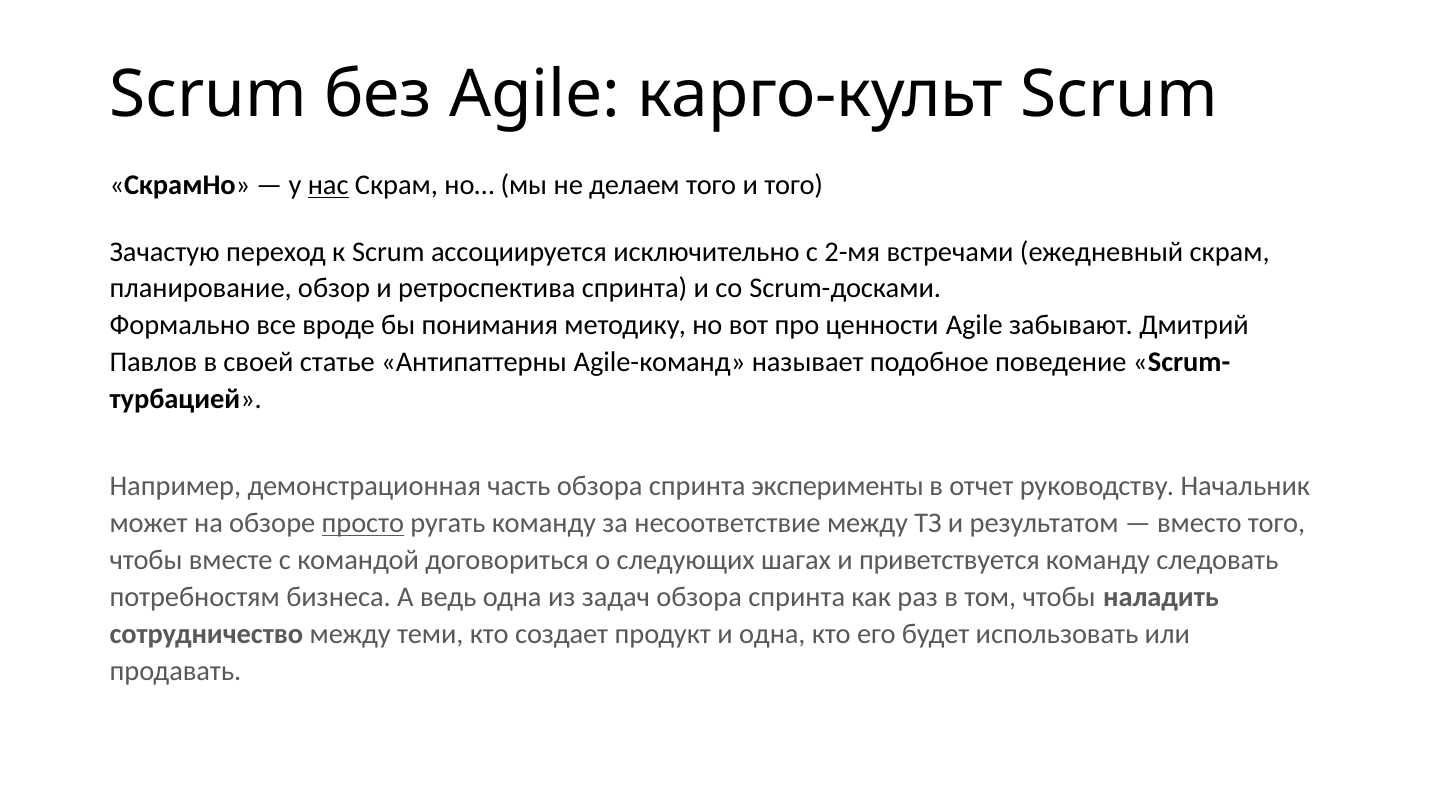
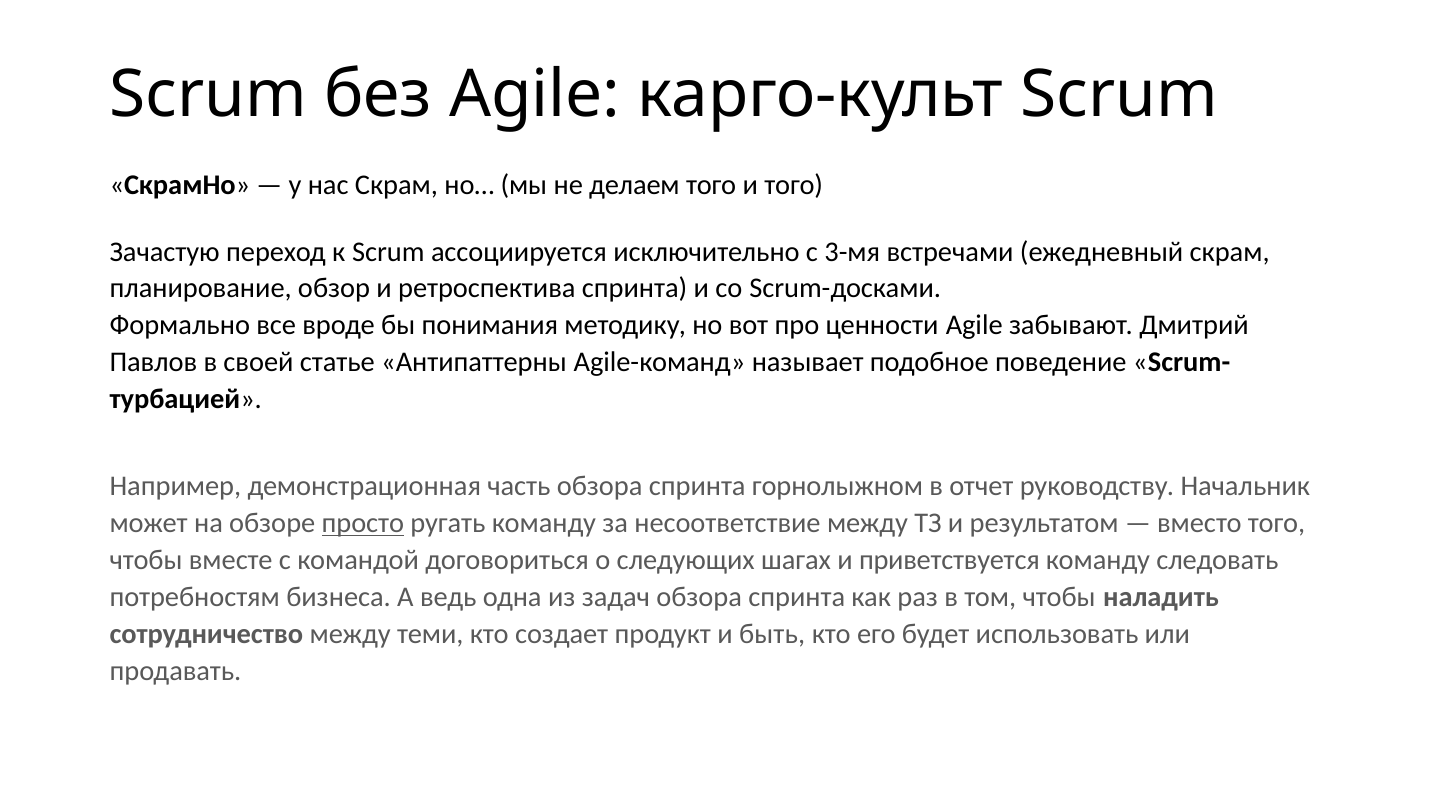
нас underline: present -> none
2-мя: 2-мя -> 3-мя
эксперименты: эксперименты -> горнолыжном
и одна: одна -> быть
